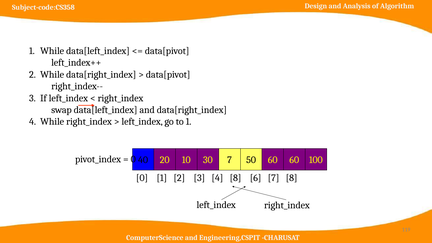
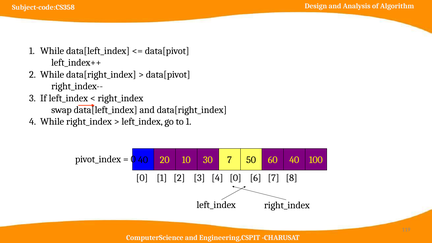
60 60: 60 -> 40
4 8: 8 -> 0
